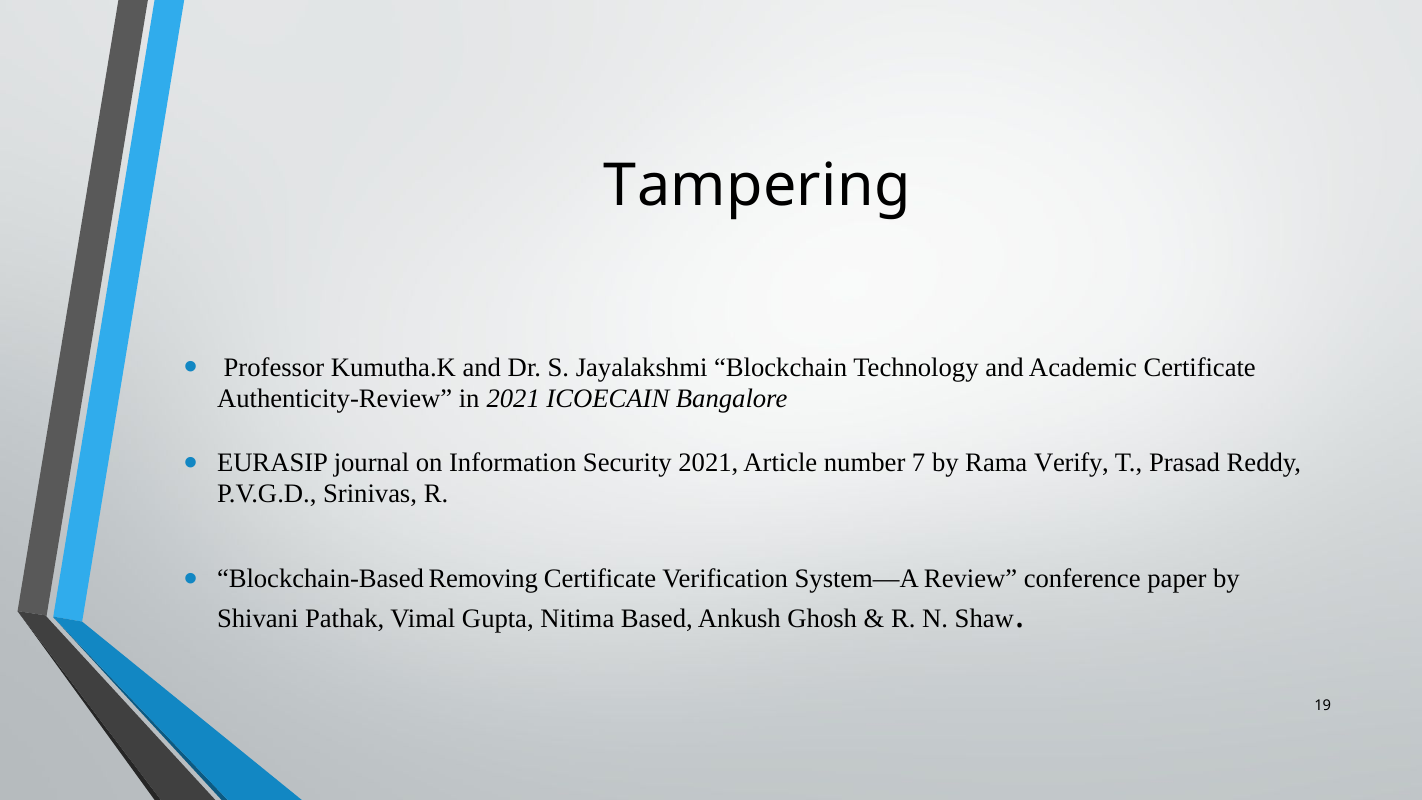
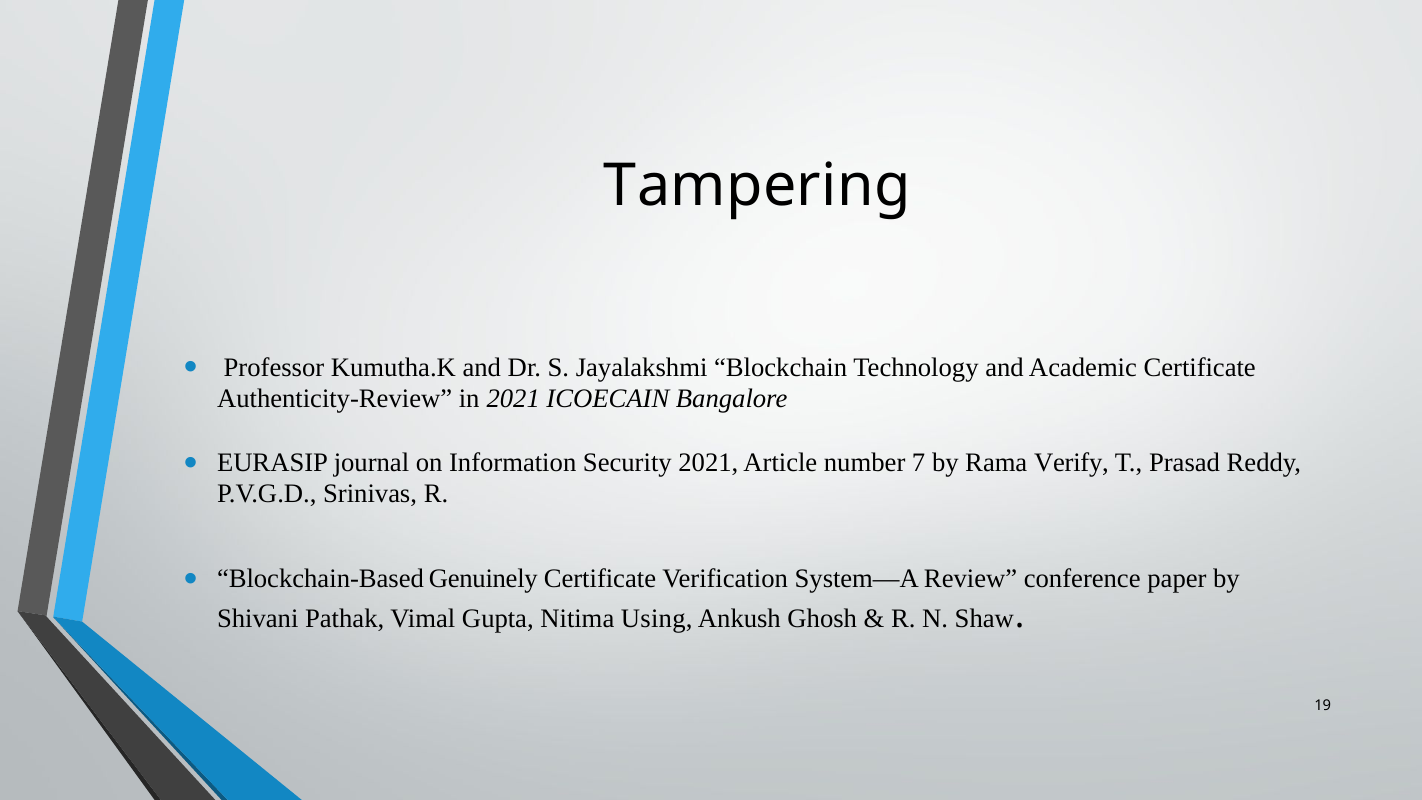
Removing: Removing -> Genuinely
Based: Based -> Using
